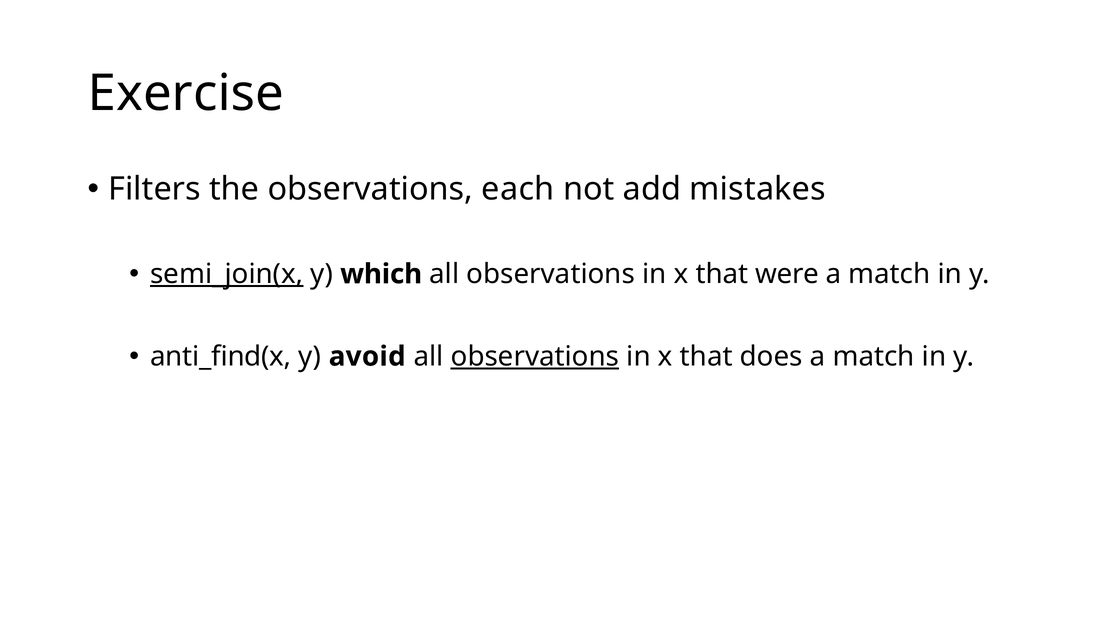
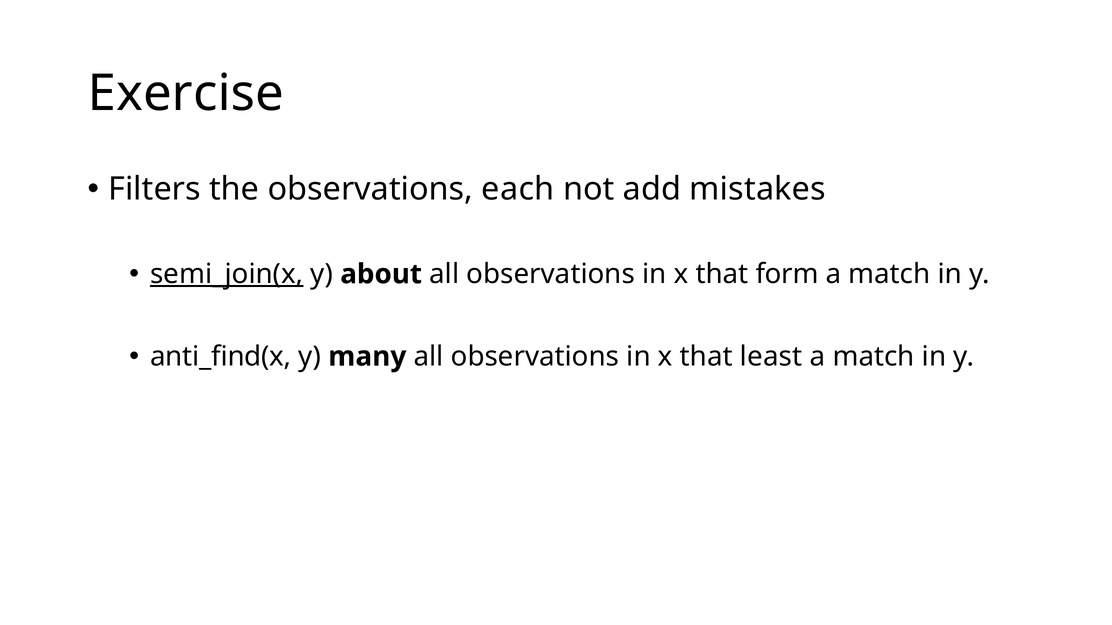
which: which -> about
were: were -> form
avoid: avoid -> many
observations at (535, 357) underline: present -> none
does: does -> least
